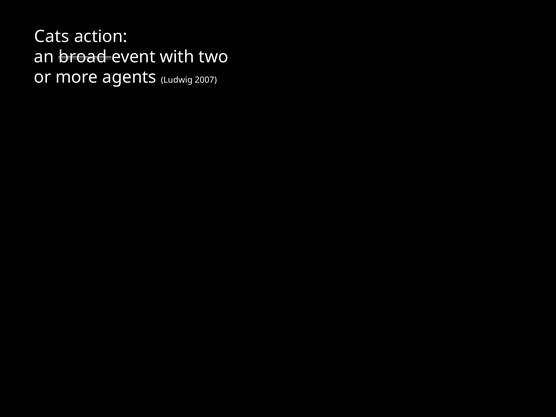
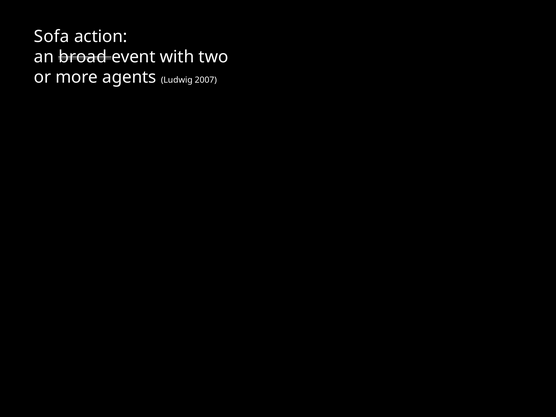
Cats: Cats -> Sofa
